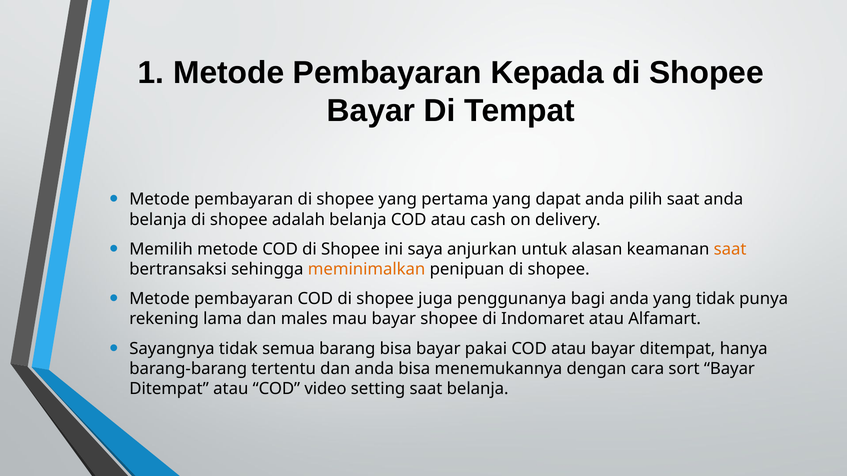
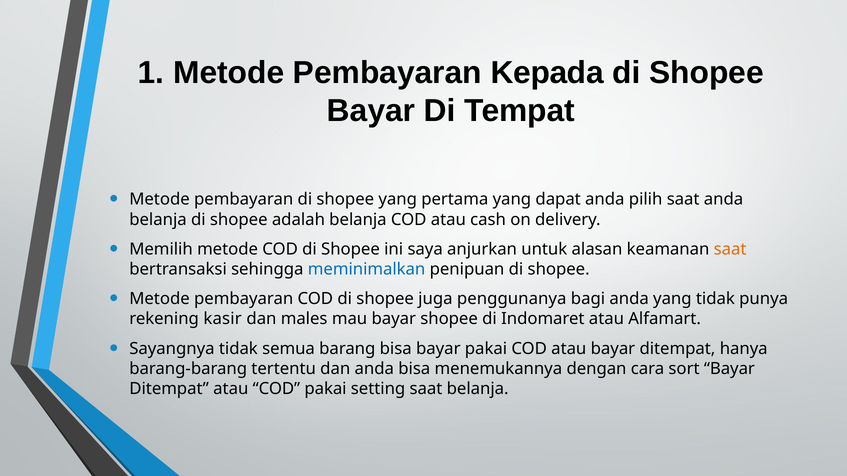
meminimalkan colour: orange -> blue
lama: lama -> kasir
COD video: video -> pakai
